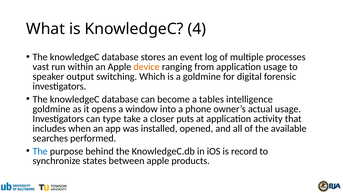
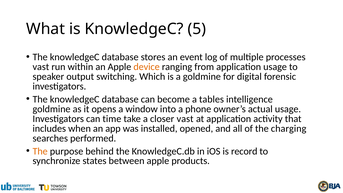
4: 4 -> 5
type: type -> time
closer puts: puts -> vast
available: available -> charging
The at (40, 151) colour: blue -> orange
